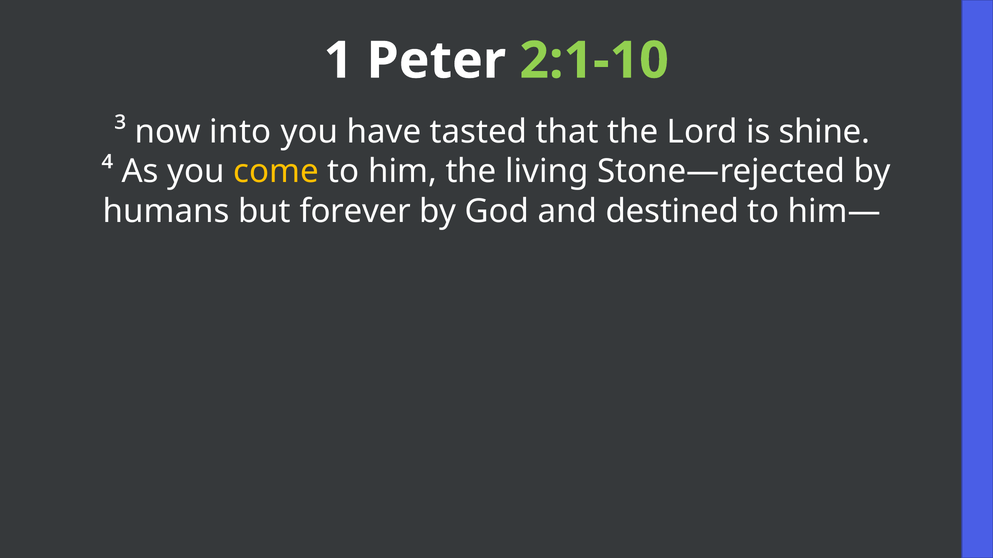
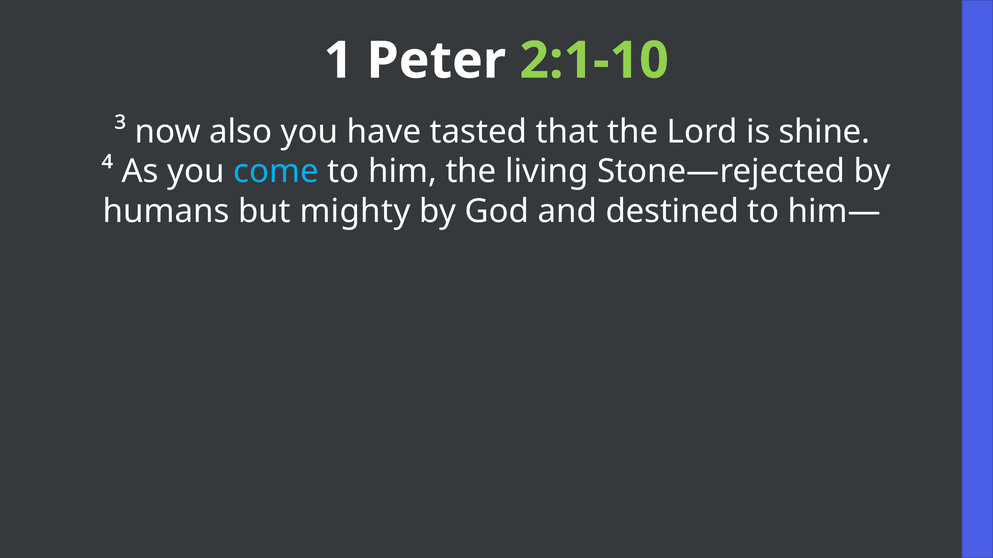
into: into -> also
come colour: yellow -> light blue
forever: forever -> mighty
